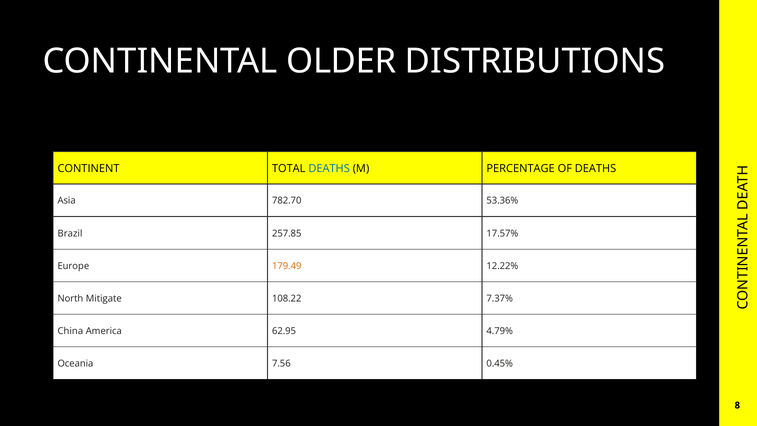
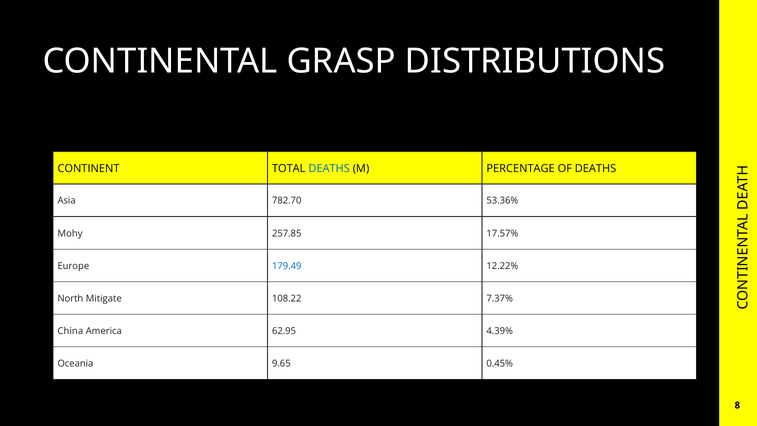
OLDER: OLDER -> GRASP
Brazil: Brazil -> Mohy
179.49 colour: orange -> blue
4.79%: 4.79% -> 4.39%
7.56: 7.56 -> 9.65
